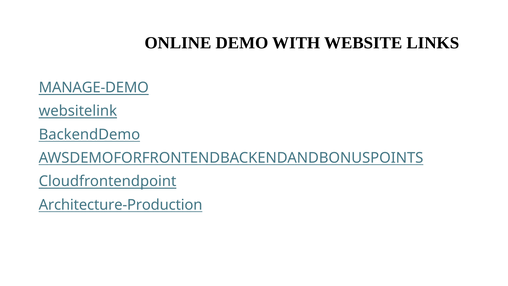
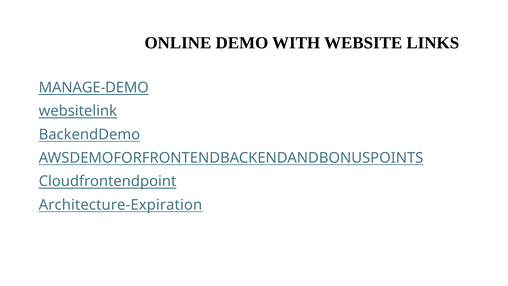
Architecture-Production: Architecture-Production -> Architecture-Expiration
